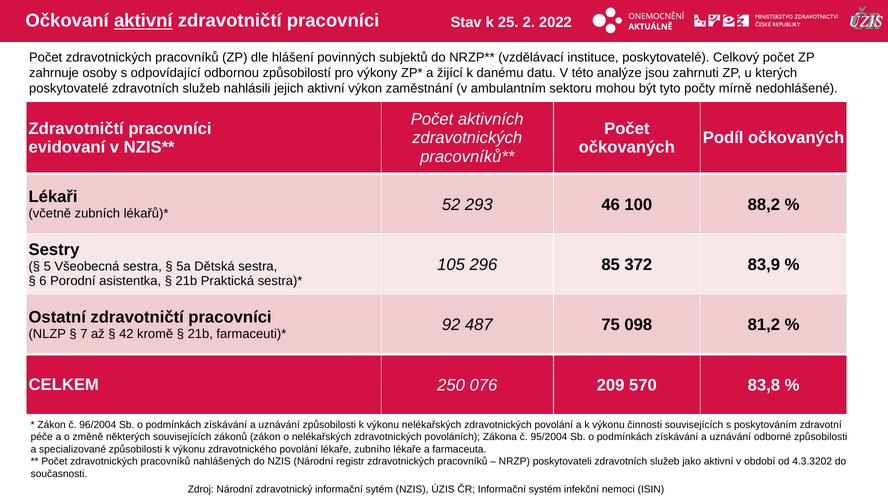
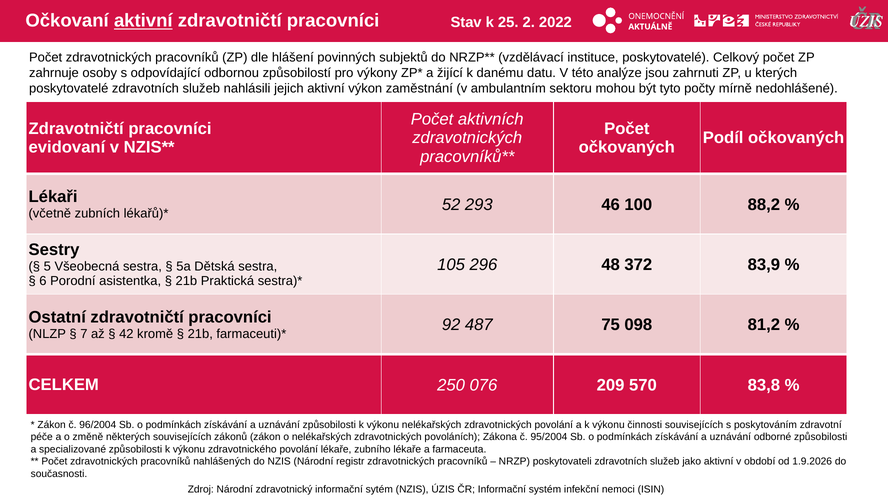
85: 85 -> 48
4.3.3202: 4.3.3202 -> 1.9.2026
